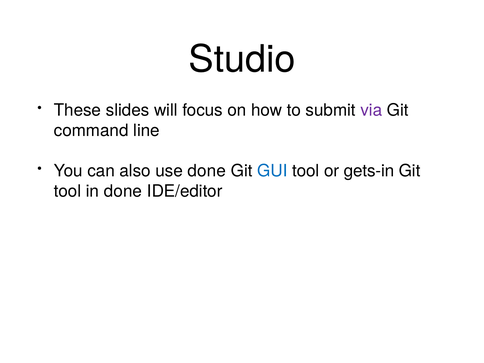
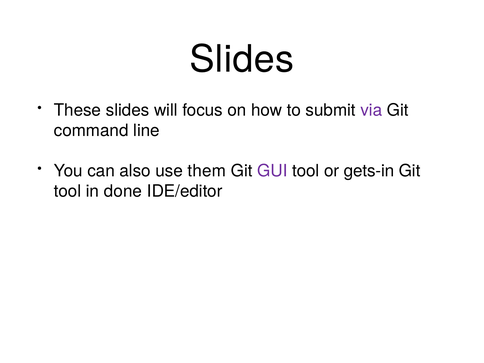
Studio at (242, 59): Studio -> Slides
use done: done -> them
GUI colour: blue -> purple
